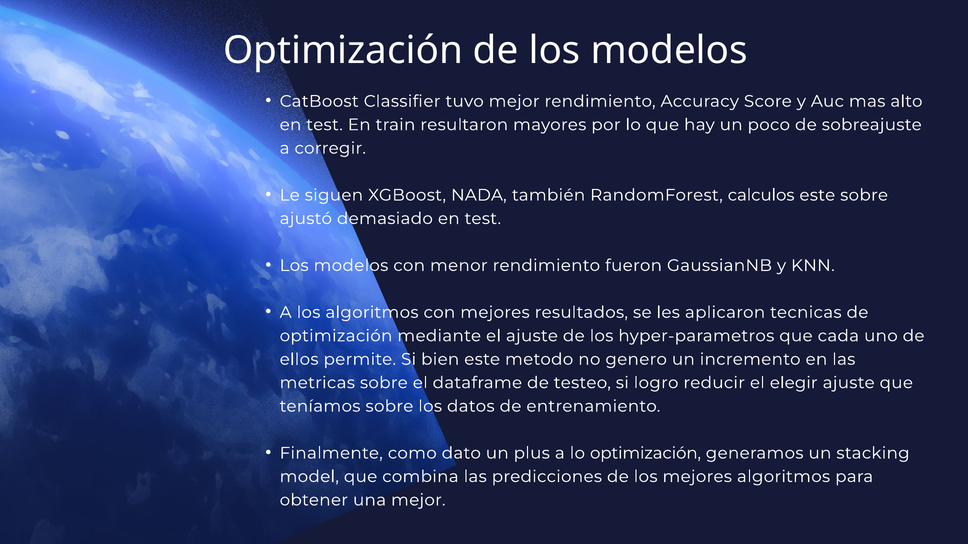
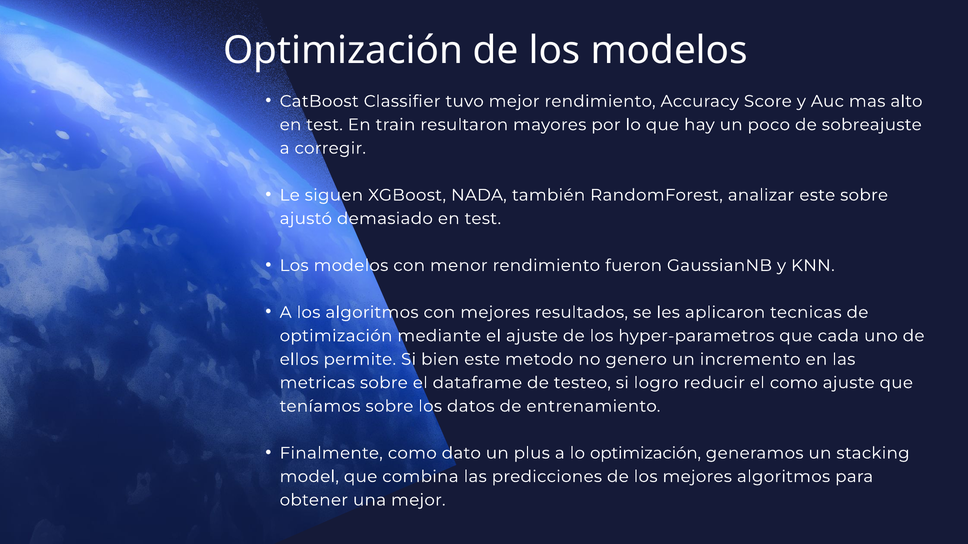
calculos: calculos -> analizar
el elegir: elegir -> como
